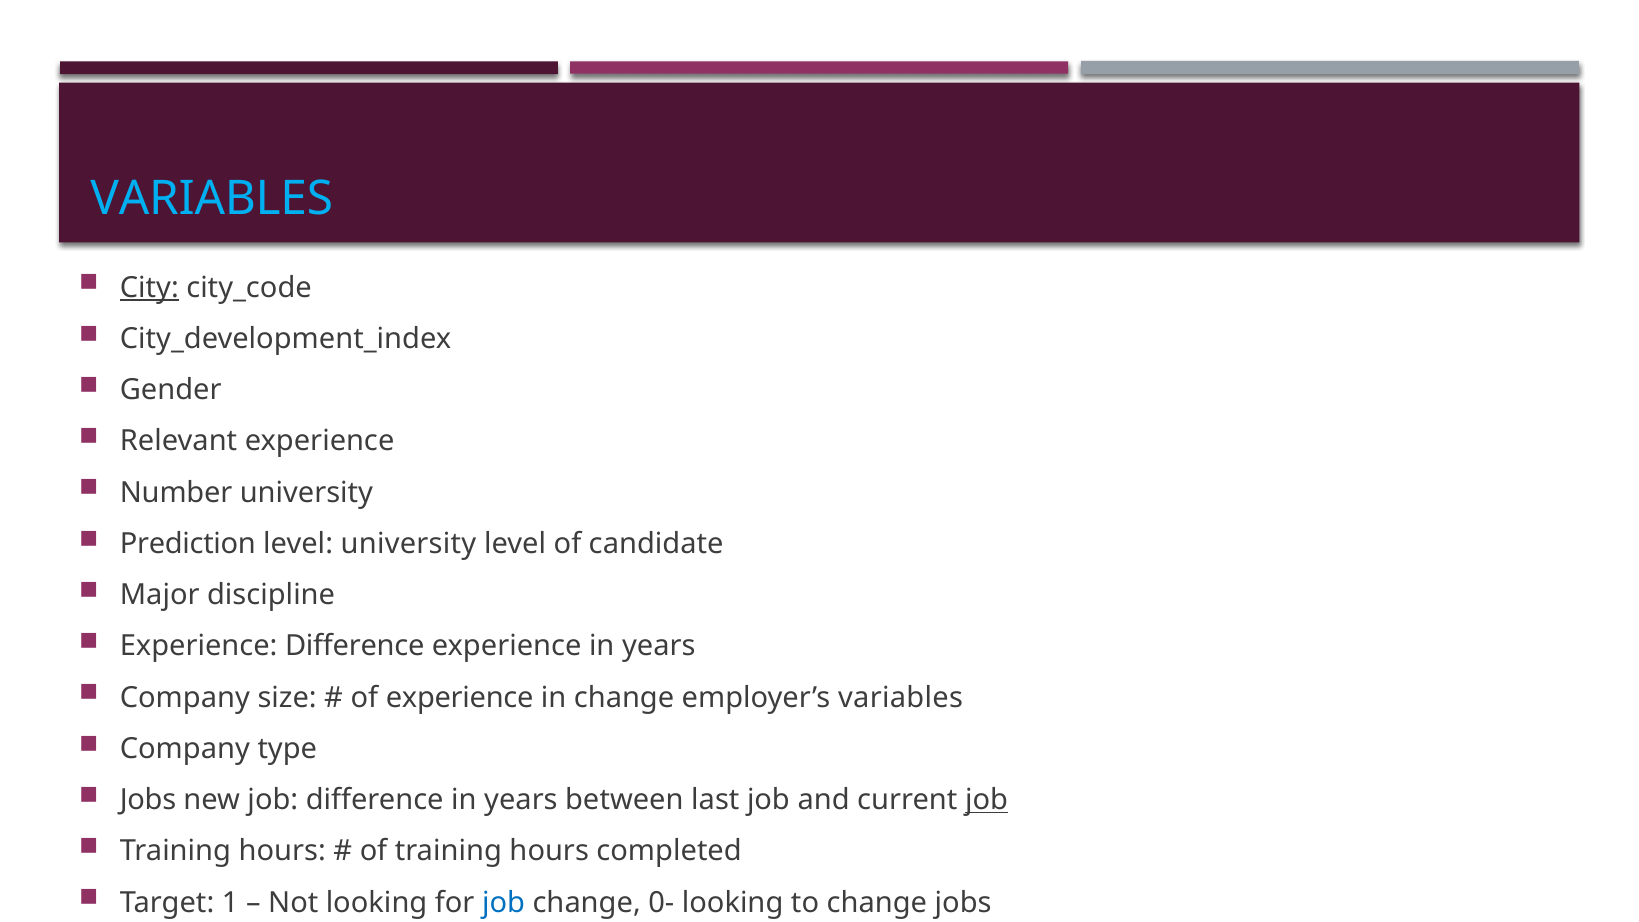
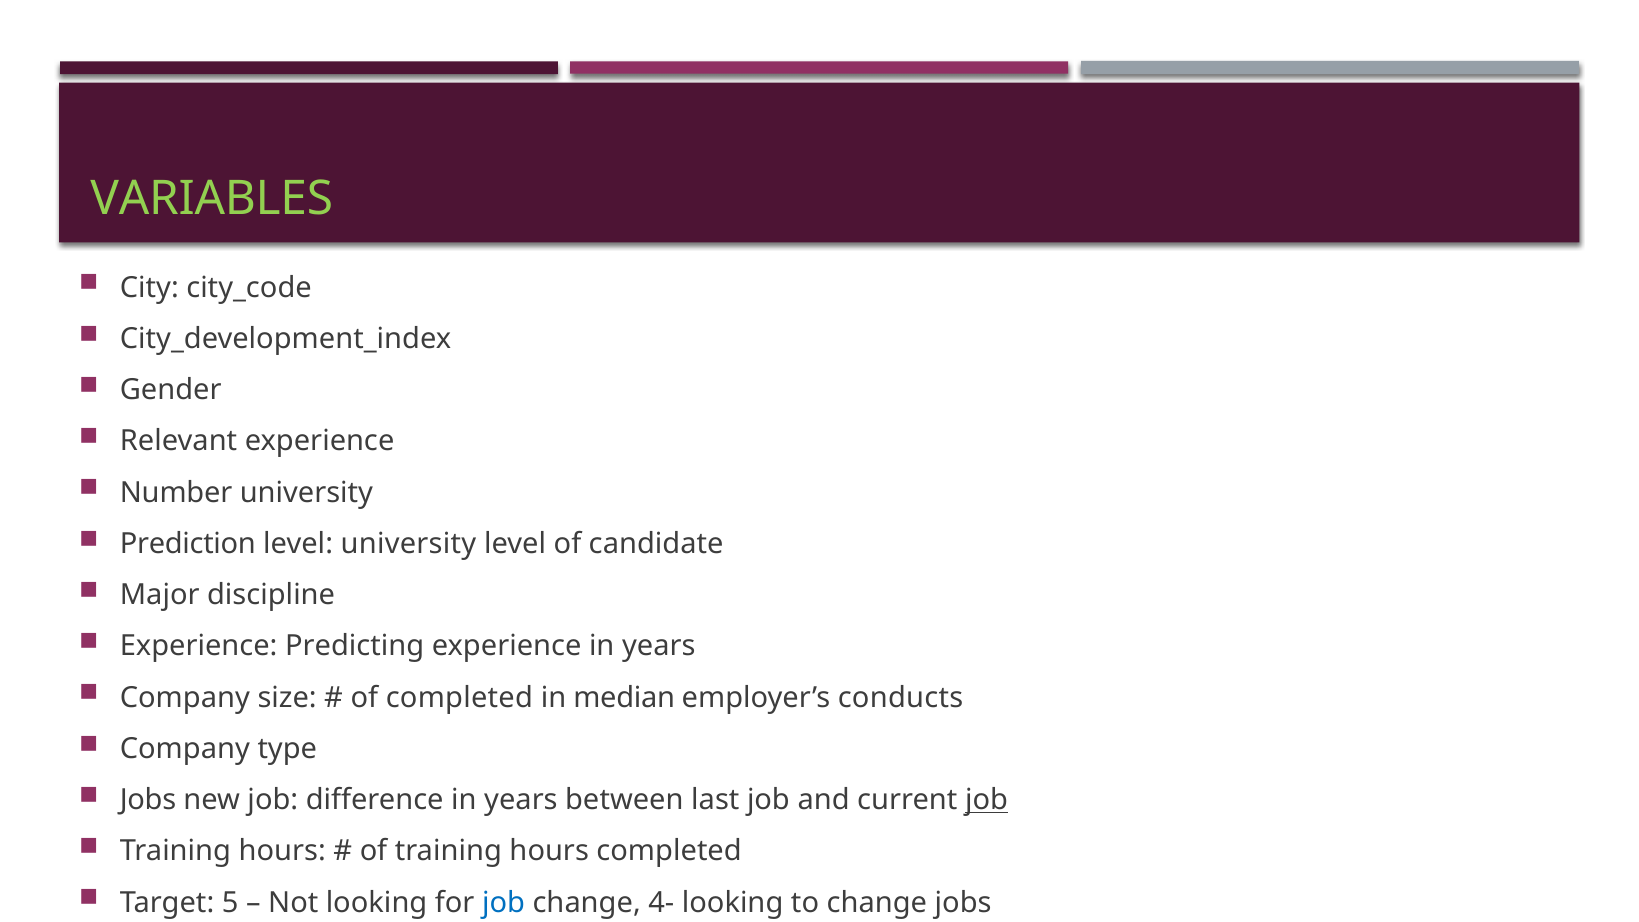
VARIABLES at (212, 199) colour: light blue -> light green
City underline: present -> none
Experience Difference: Difference -> Predicting
of experience: experience -> completed
in change: change -> median
employer’s variables: variables -> conducts
1: 1 -> 5
0-: 0- -> 4-
